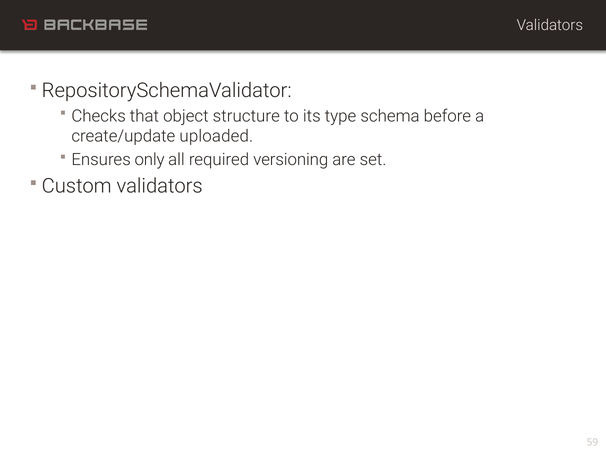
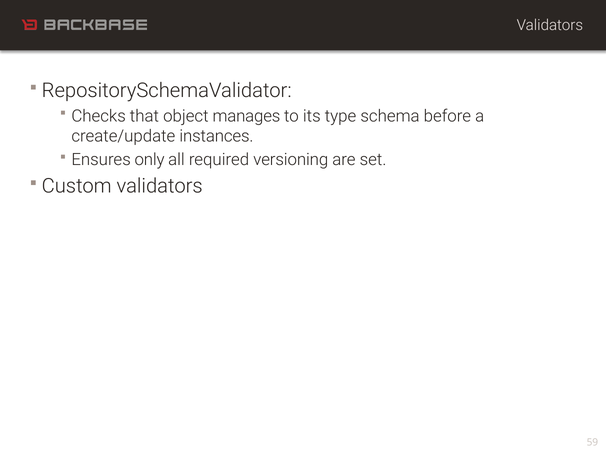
structure: structure -> manages
uploaded: uploaded -> instances
